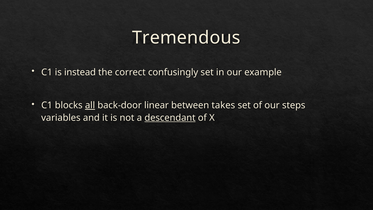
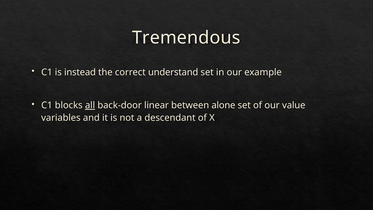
confusingly: confusingly -> understand
takes: takes -> alone
steps: steps -> value
descendant underline: present -> none
